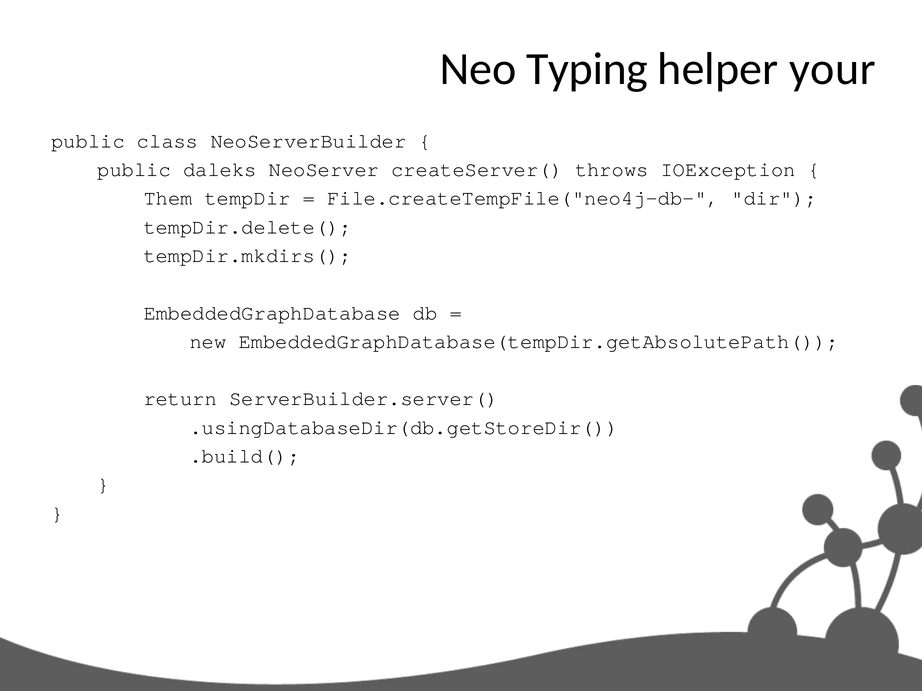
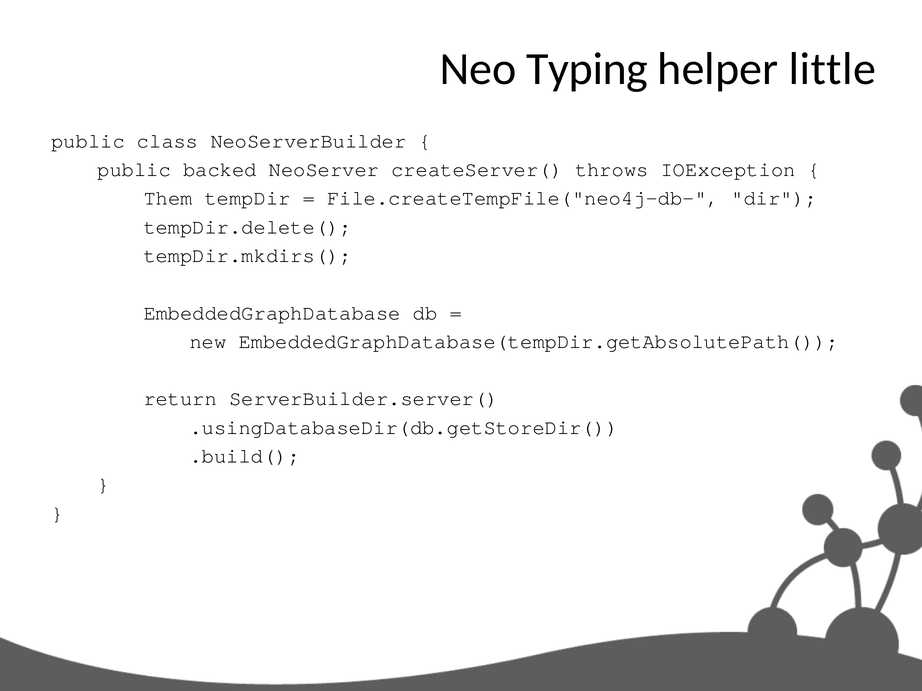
your: your -> little
daleks: daleks -> backed
